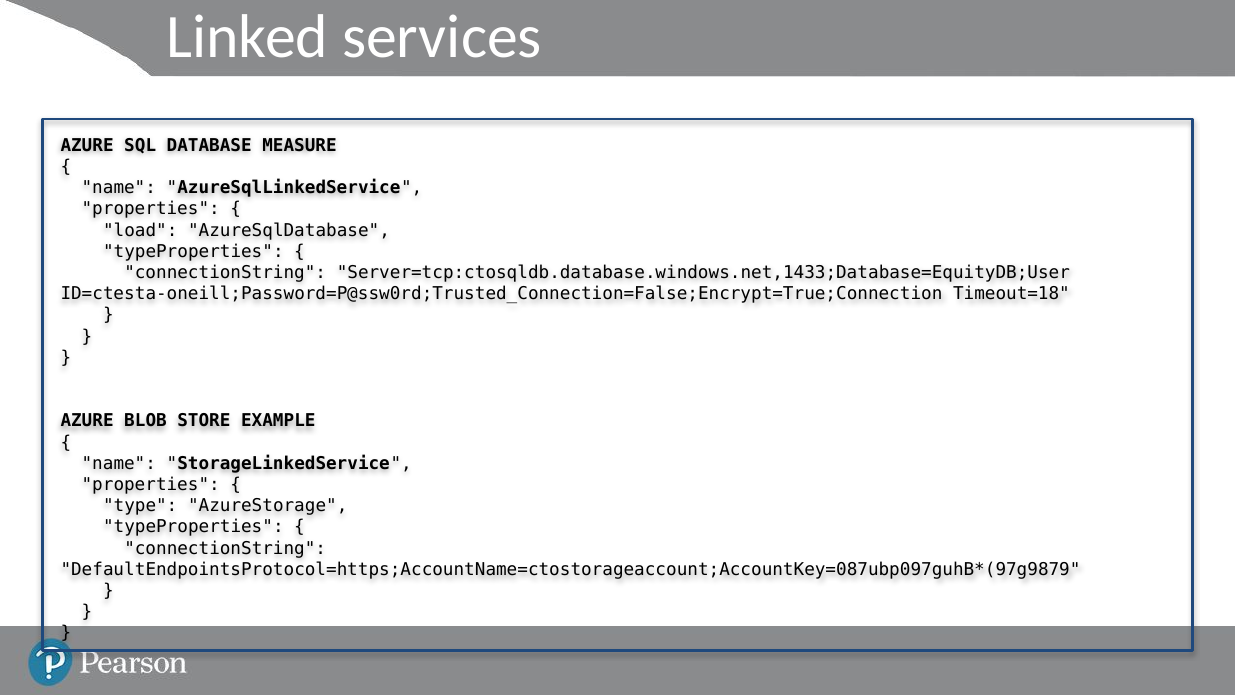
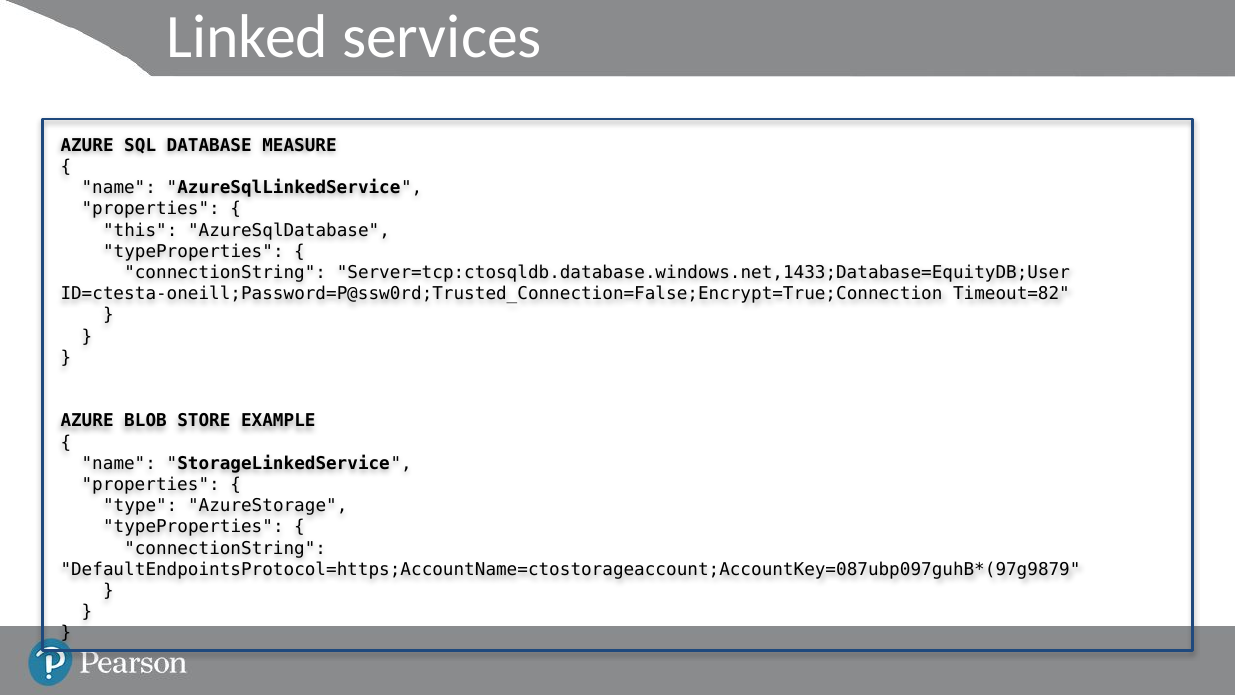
load: load -> this
Timeout=18: Timeout=18 -> Timeout=82
